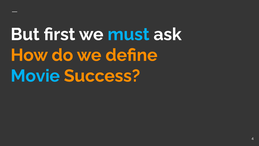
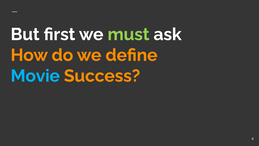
must colour: light blue -> light green
